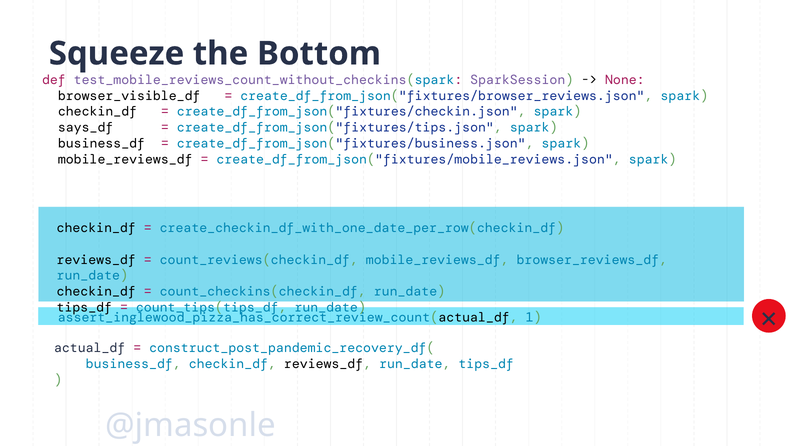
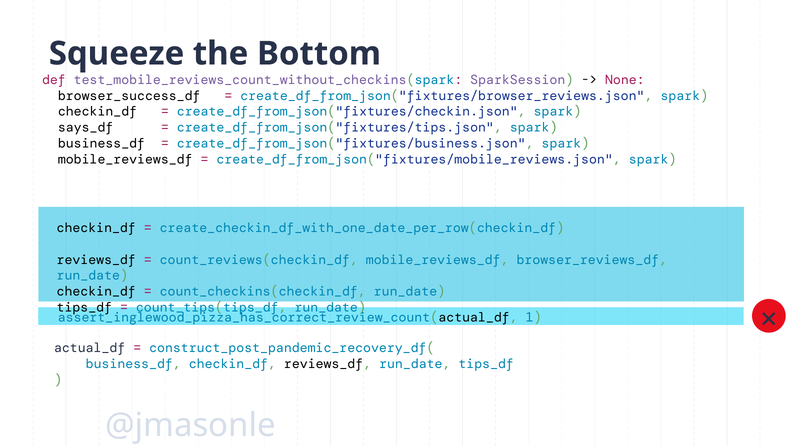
browser_visible_df: browser_visible_df -> browser_success_df
